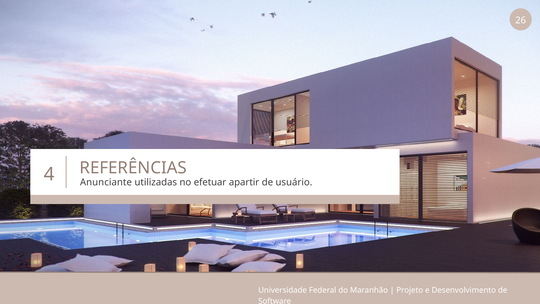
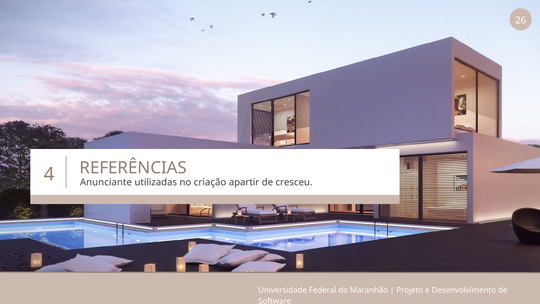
efetuar: efetuar -> criação
usuário: usuário -> cresceu
